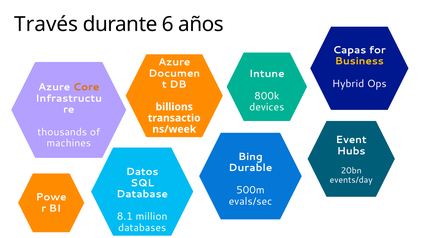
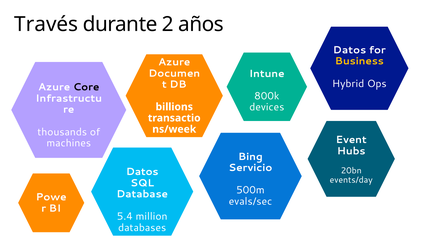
6: 6 -> 2
Capas at (350, 50): Capas -> Datos
Core colour: orange -> black
Durable: Durable -> Servicio
8.1: 8.1 -> 5.4
